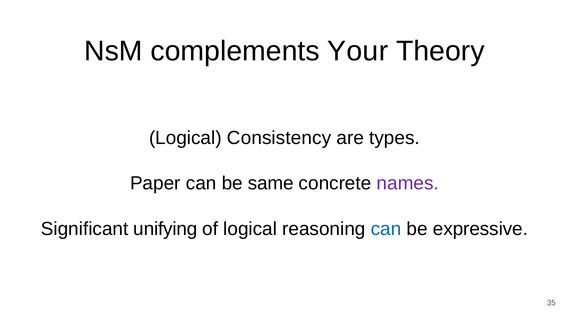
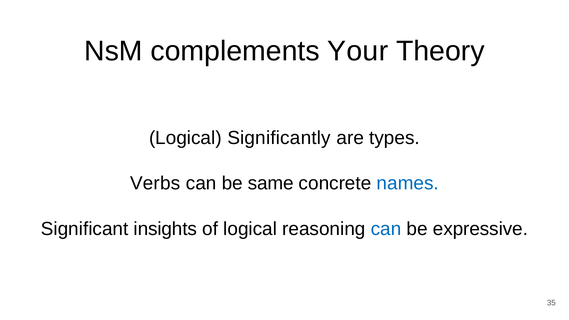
Consistency: Consistency -> Significantly
Paper: Paper -> Verbs
names colour: purple -> blue
unifying: unifying -> insights
